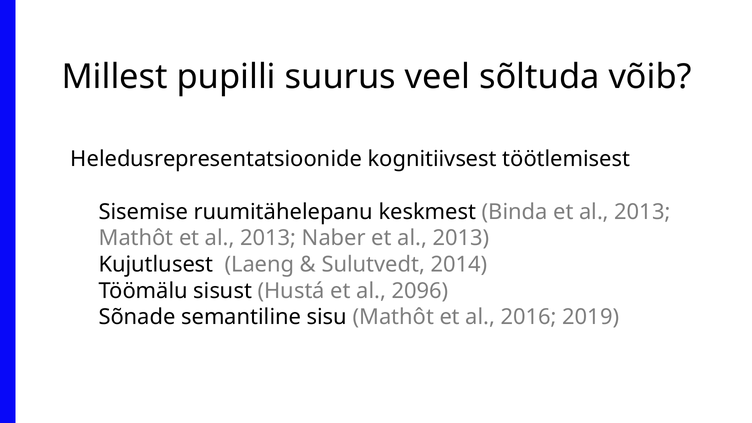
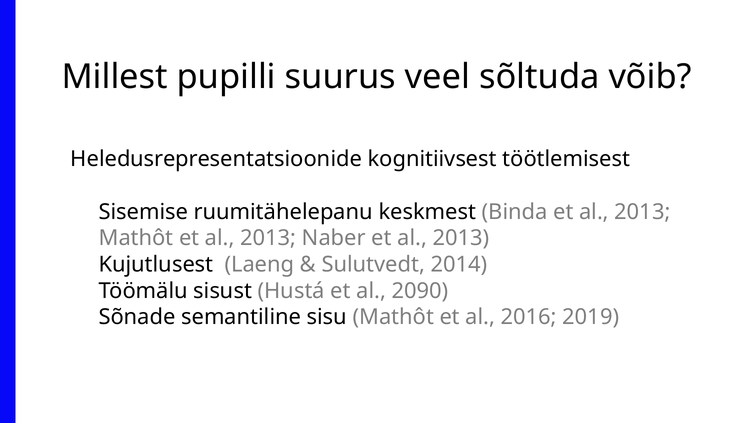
2096: 2096 -> 2090
